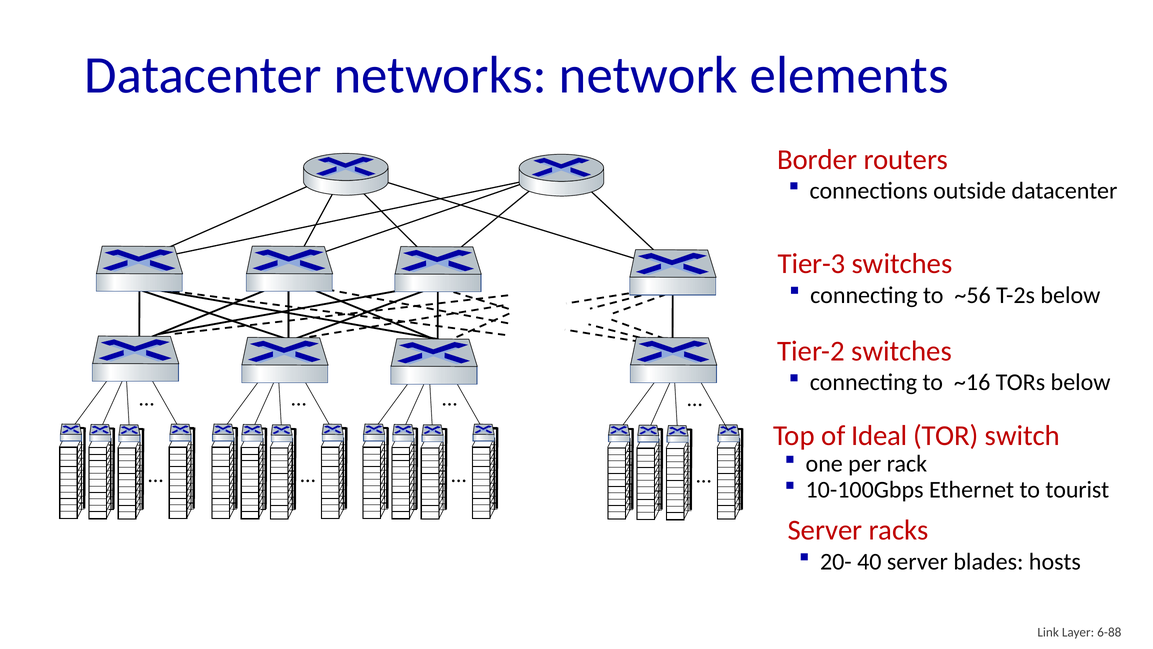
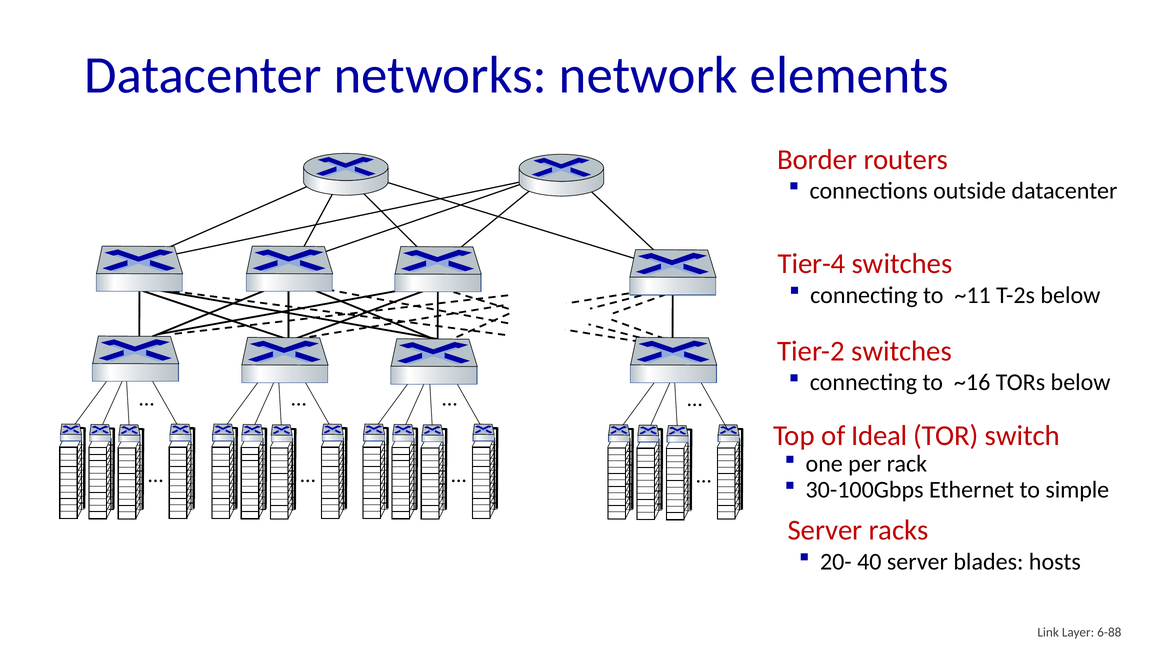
Tier-3: Tier-3 -> Tier-4
~56: ~56 -> ~11
10-100Gbps: 10-100Gbps -> 30-100Gbps
tourist: tourist -> simple
